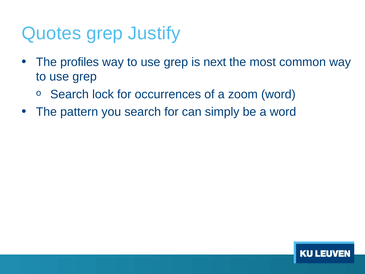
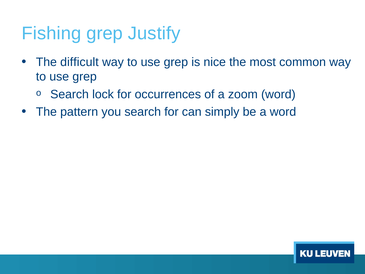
Quotes: Quotes -> Fishing
profiles: profiles -> difficult
next: next -> nice
